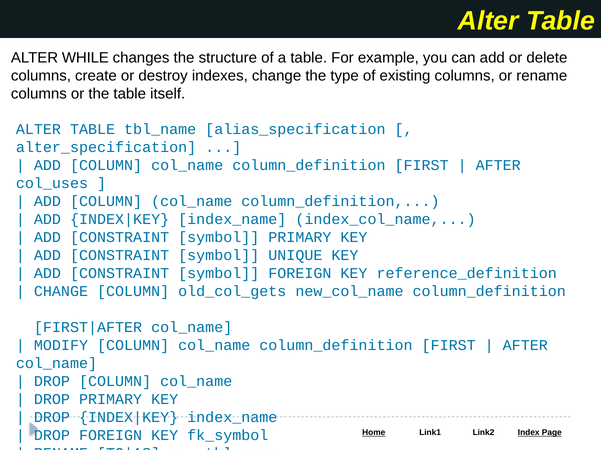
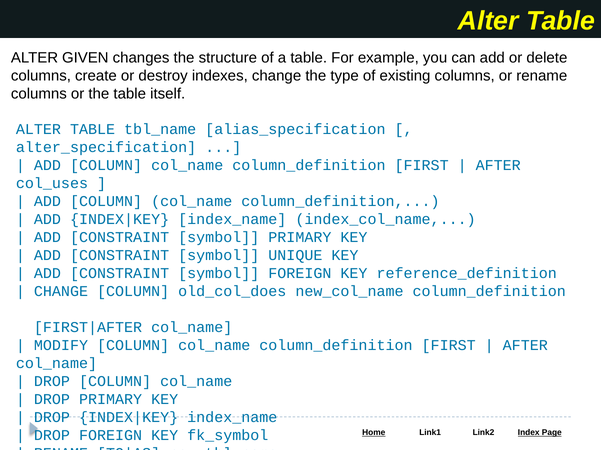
WHILE: WHILE -> GIVEN
old_col_gets: old_col_gets -> old_col_does
